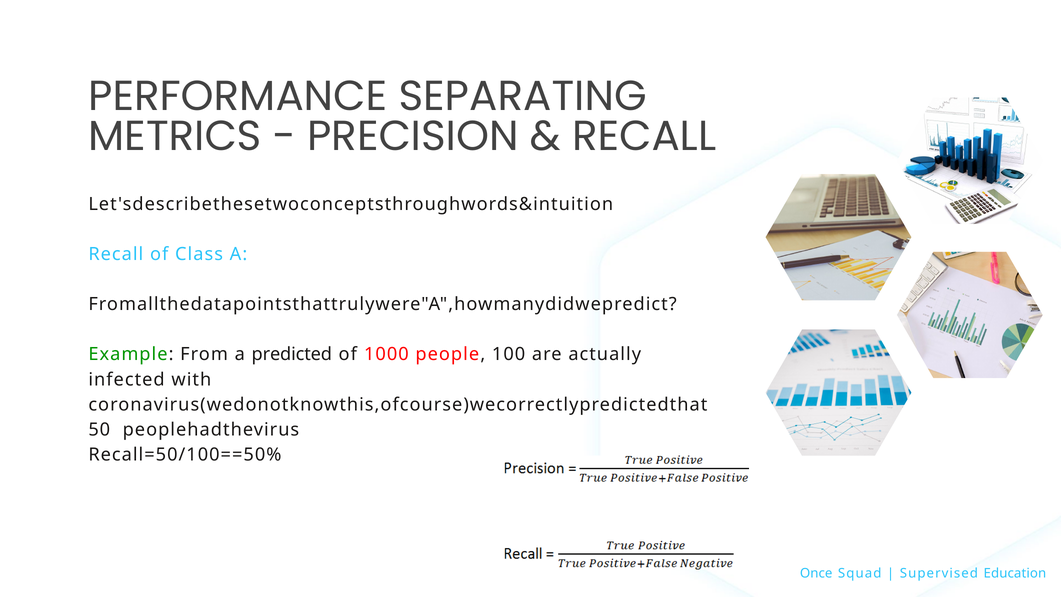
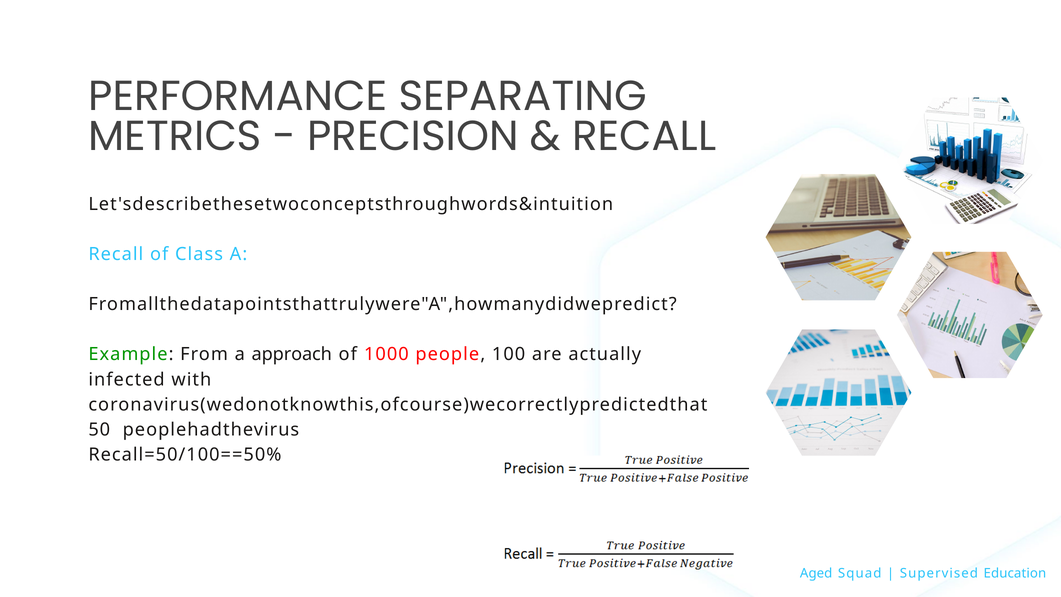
predicted: predicted -> approach
Once: Once -> Aged
